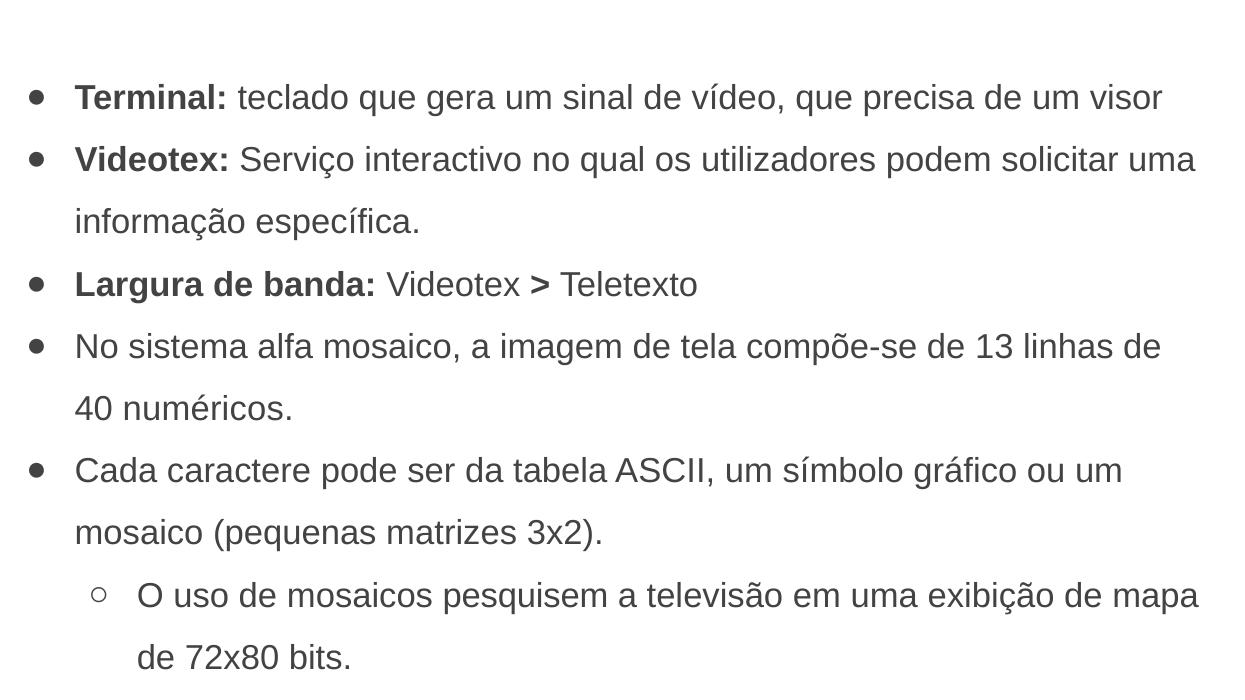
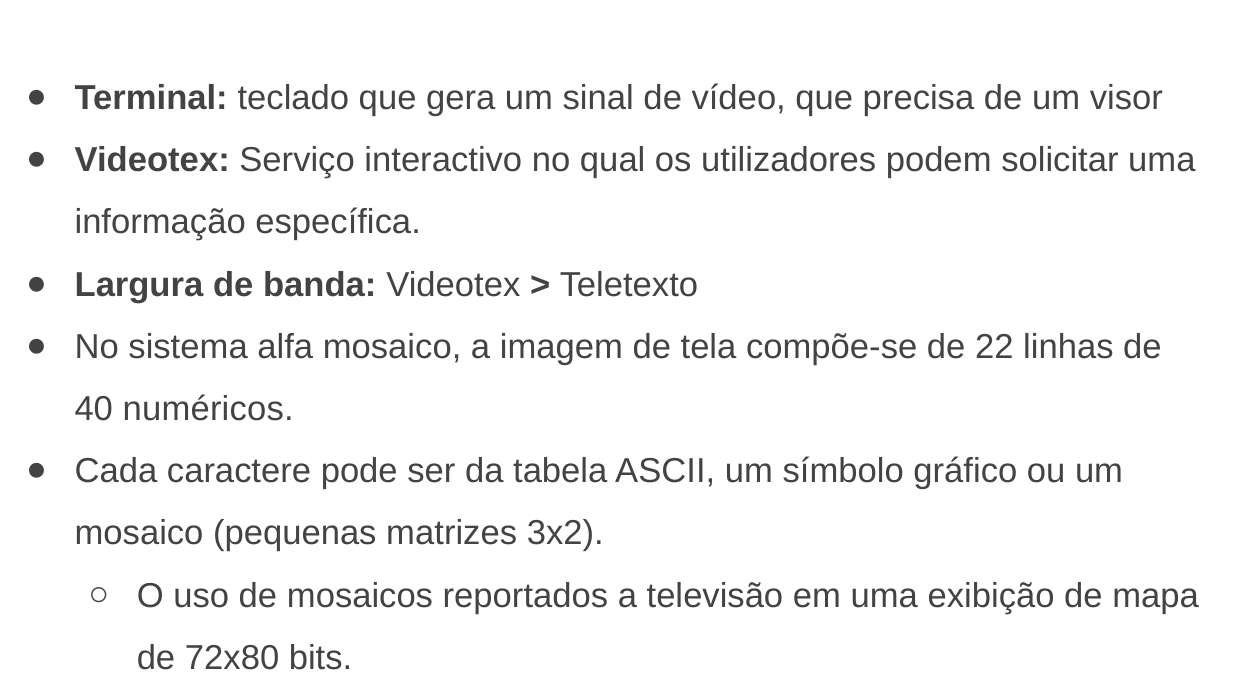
13: 13 -> 22
pesquisem: pesquisem -> reportados
